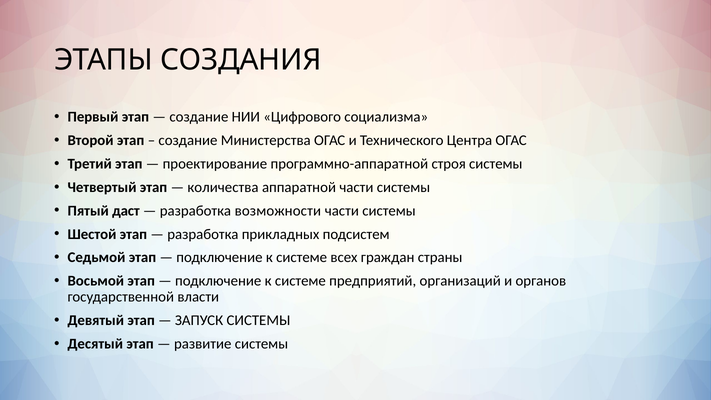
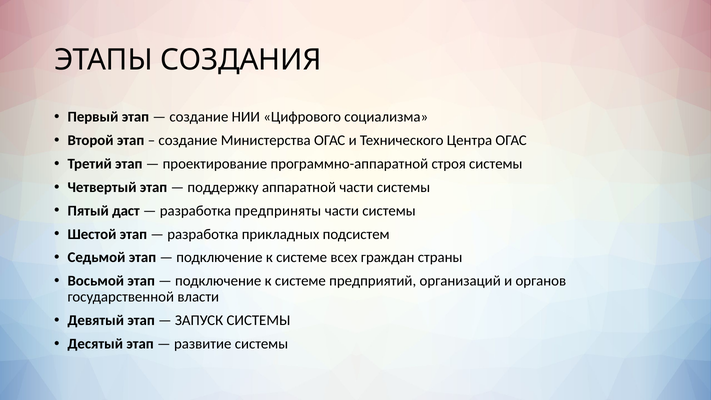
количества: количества -> поддержку
возможности: возможности -> предприняты
